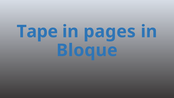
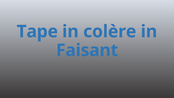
pages: pages -> colère
Bloque: Bloque -> Faisant
